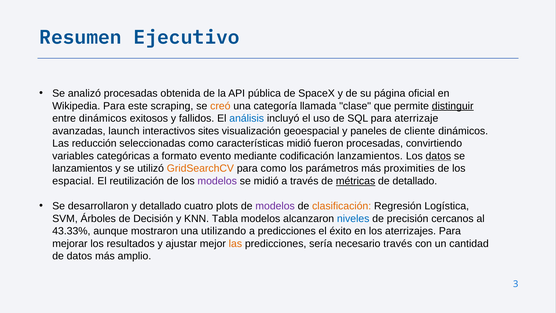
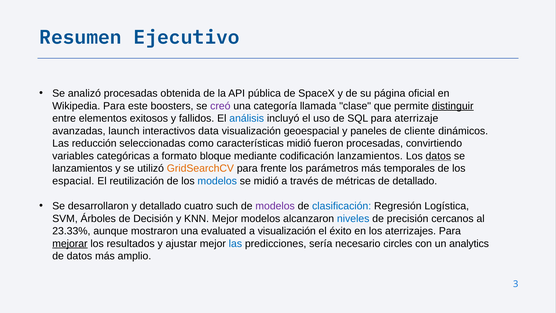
scraping: scraping -> boosters
creó colour: orange -> purple
entre dinámicos: dinámicos -> elementos
sites: sites -> data
evento: evento -> bloque
para como: como -> frente
proximities: proximities -> temporales
modelos at (217, 181) colour: purple -> blue
métricas underline: present -> none
plots: plots -> such
clasificación colour: orange -> blue
KNN Tabla: Tabla -> Mejor
43.33%: 43.33% -> 23.33%
utilizando: utilizando -> evaluated
a predicciones: predicciones -> visualización
mejorar underline: none -> present
las at (235, 243) colour: orange -> blue
necesario través: través -> circles
cantidad: cantidad -> analytics
